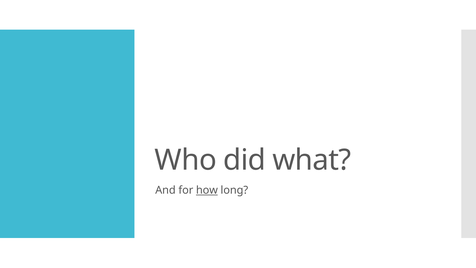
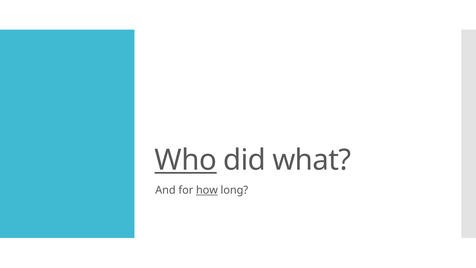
Who underline: none -> present
